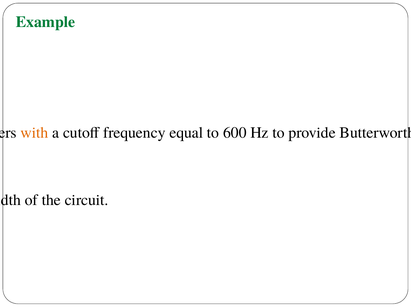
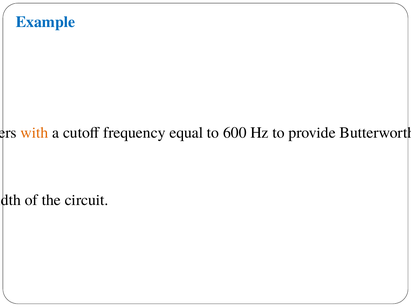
Example colour: green -> blue
